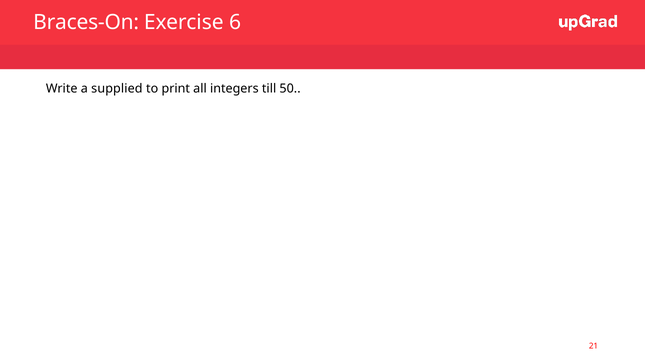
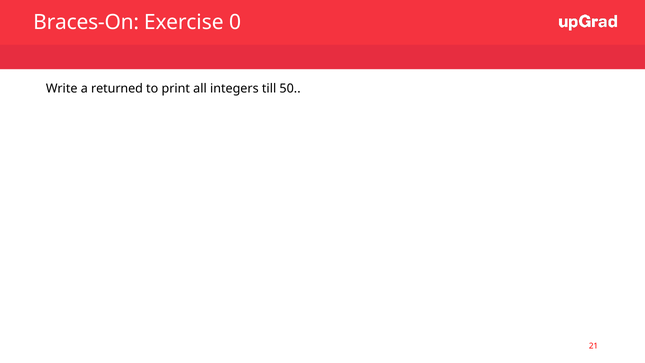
6: 6 -> 0
supplied: supplied -> returned
